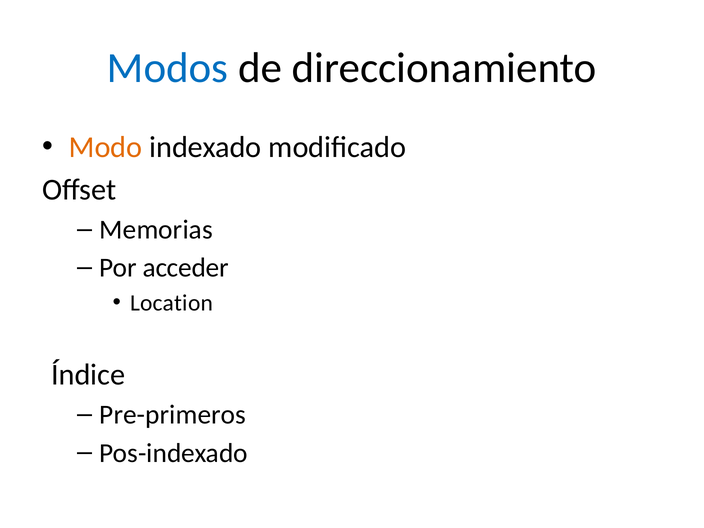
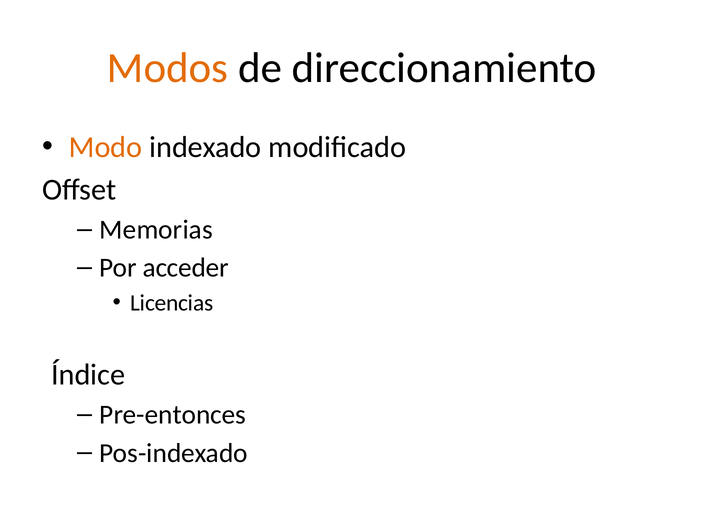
Modos colour: blue -> orange
Location: Location -> Licencias
Pre-primeros: Pre-primeros -> Pre-entonces
